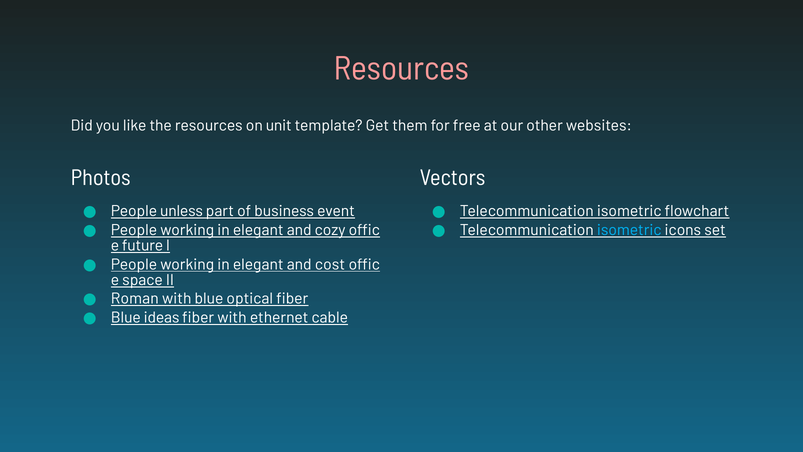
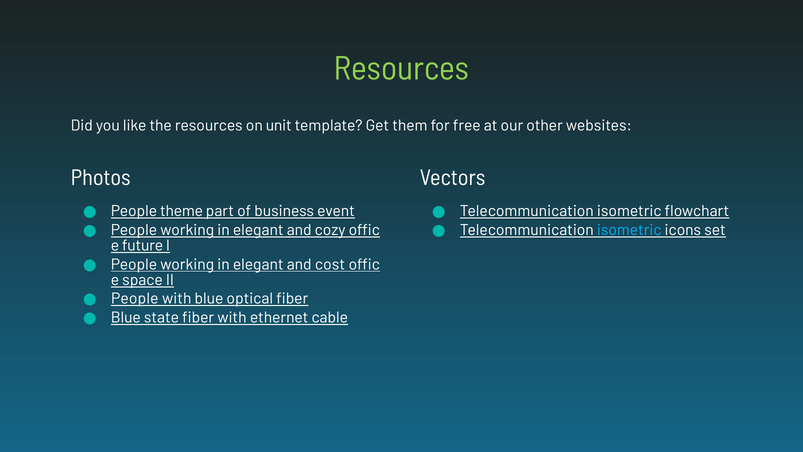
Resources at (402, 69) colour: pink -> light green
unless: unless -> theme
Roman at (135, 299): Roman -> People
ideas: ideas -> state
